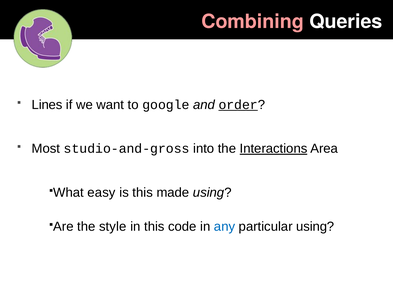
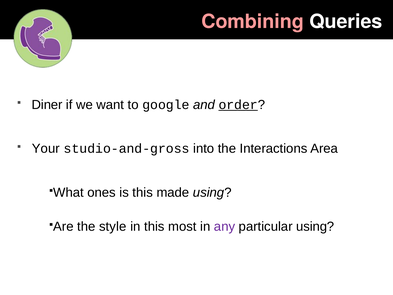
Lines: Lines -> Diner
Most: Most -> Your
Interactions underline: present -> none
easy: easy -> ones
code: code -> most
any colour: blue -> purple
